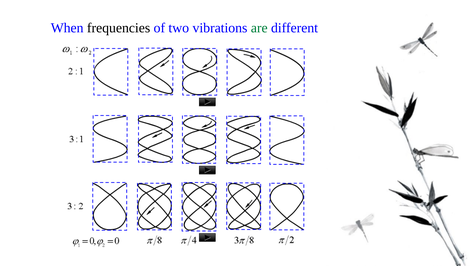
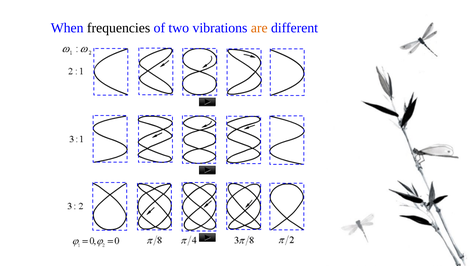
are colour: green -> orange
